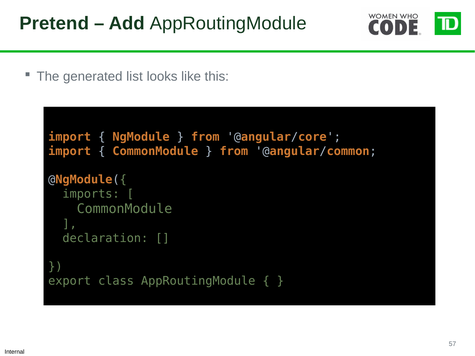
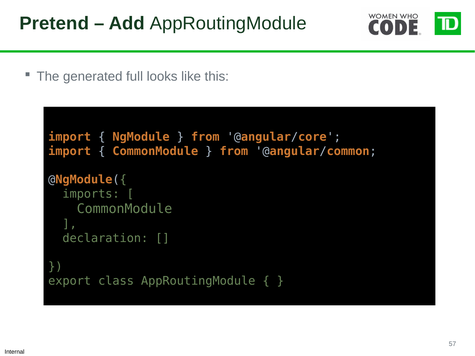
list: list -> full
